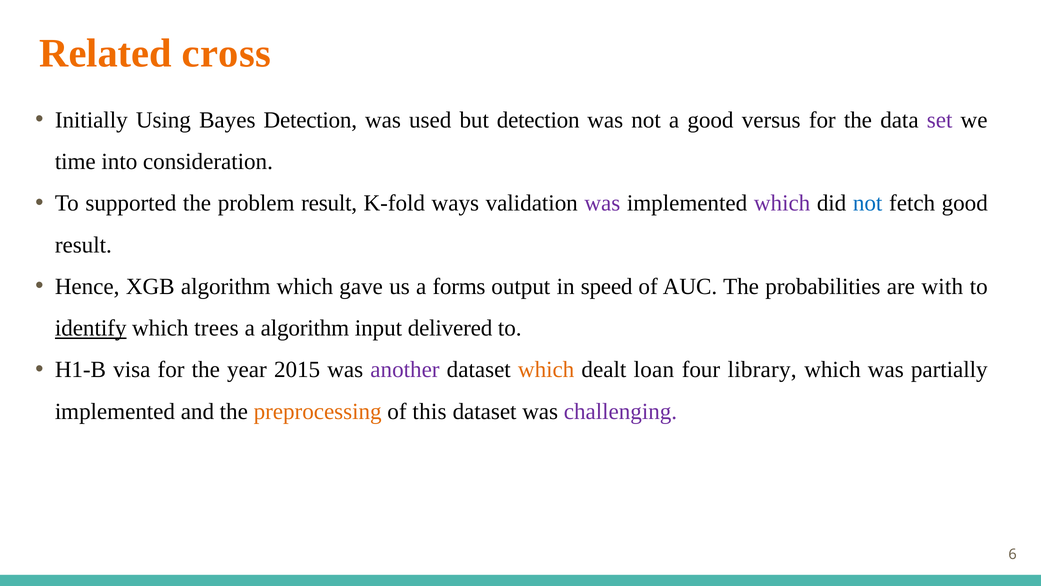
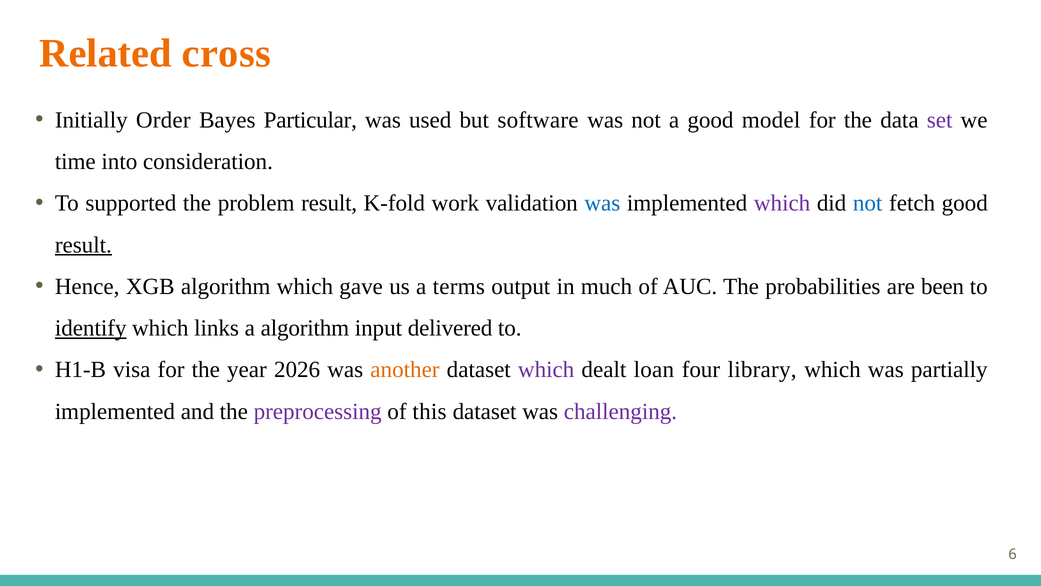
Using: Using -> Order
Bayes Detection: Detection -> Particular
but detection: detection -> software
versus: versus -> model
ways: ways -> work
was at (602, 203) colour: purple -> blue
result at (83, 245) underline: none -> present
forms: forms -> terms
speed: speed -> much
with: with -> been
trees: trees -> links
2015: 2015 -> 2026
another colour: purple -> orange
which at (546, 370) colour: orange -> purple
preprocessing colour: orange -> purple
